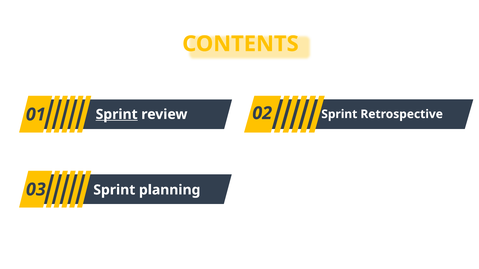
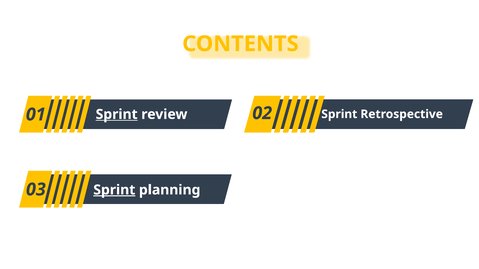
Sprint at (114, 190) underline: none -> present
